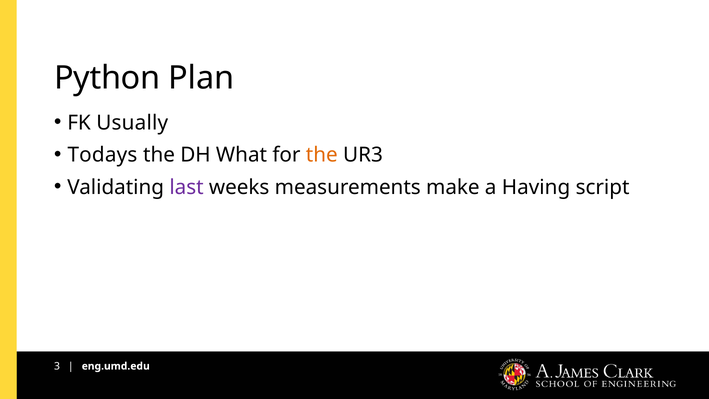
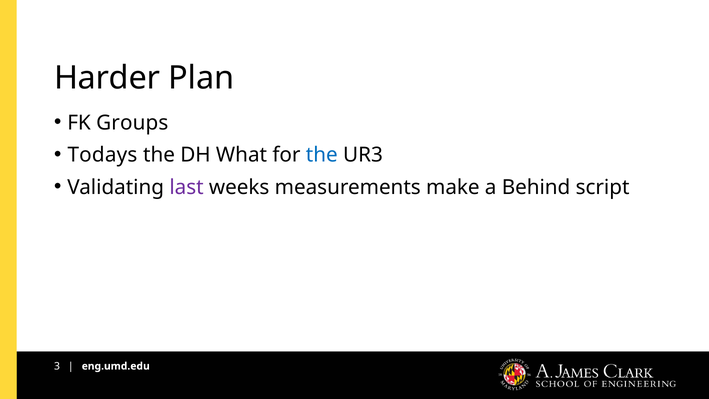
Python: Python -> Harder
Usually: Usually -> Groups
the at (322, 155) colour: orange -> blue
Having: Having -> Behind
